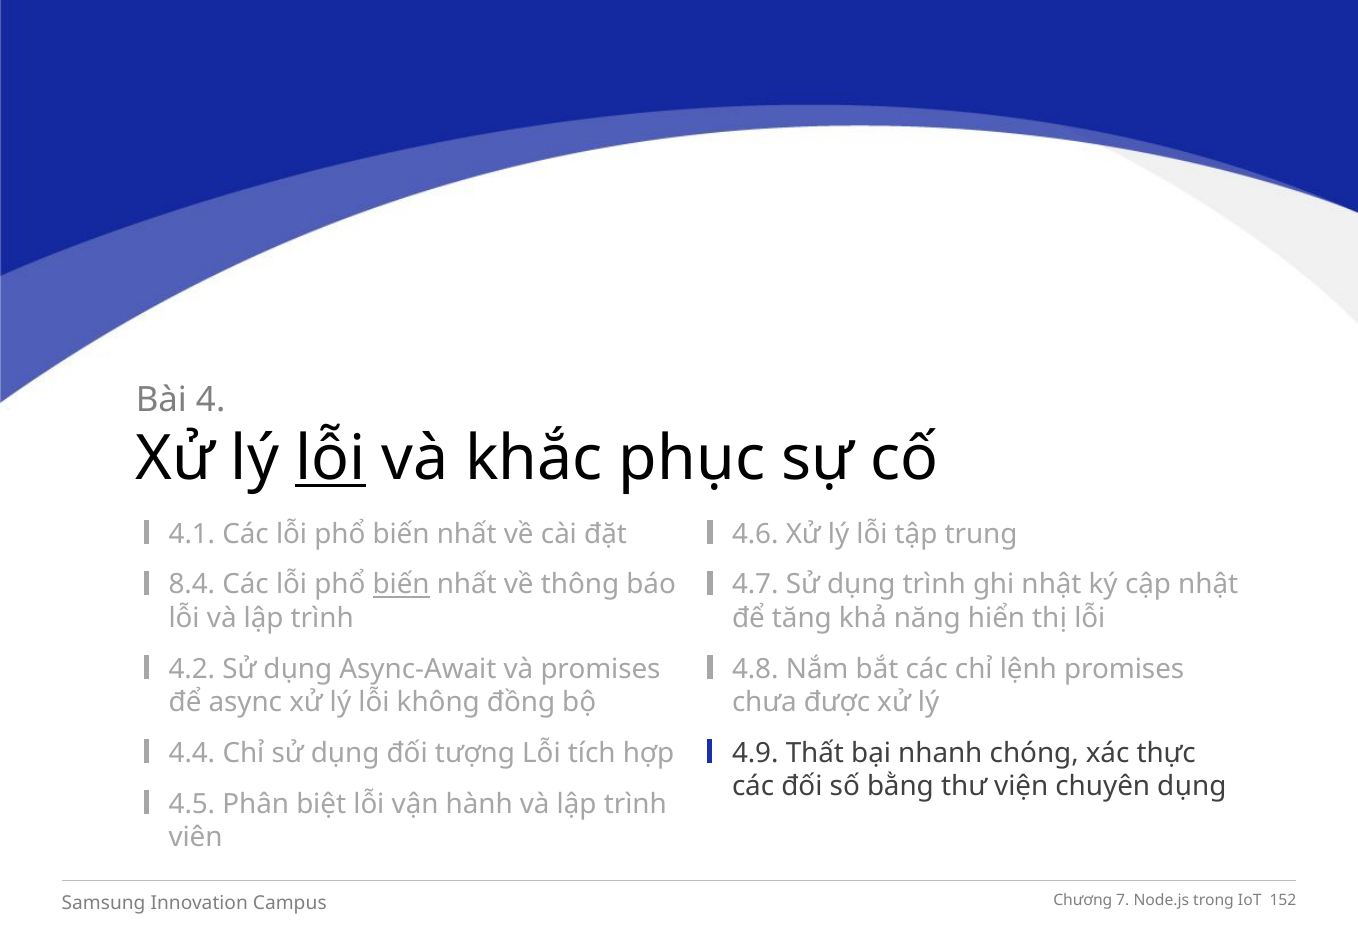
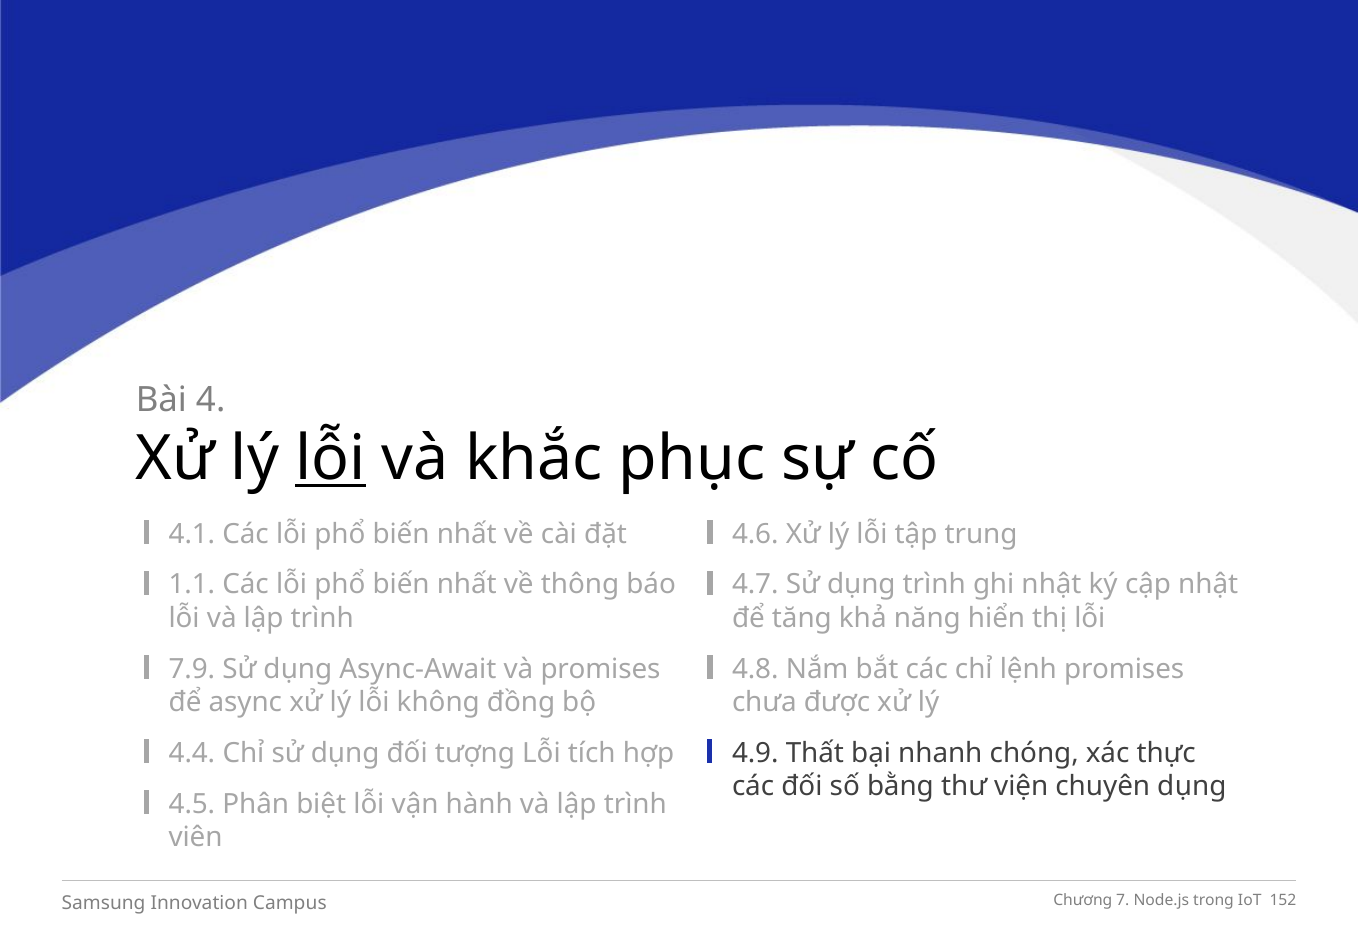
8.4: 8.4 -> 1.1
biến at (401, 585) underline: present -> none
4.2: 4.2 -> 7.9
